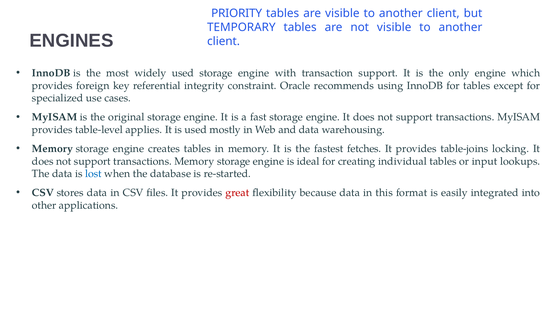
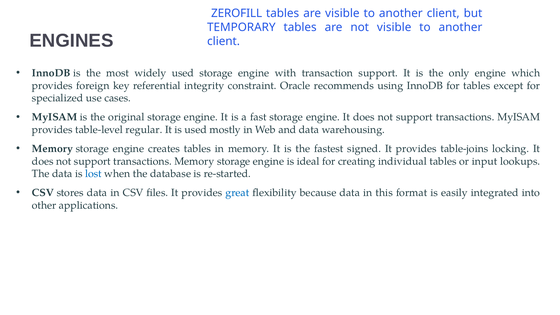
PRIORITY: PRIORITY -> ZEROFILL
applies: applies -> regular
fetches: fetches -> signed
great colour: red -> blue
